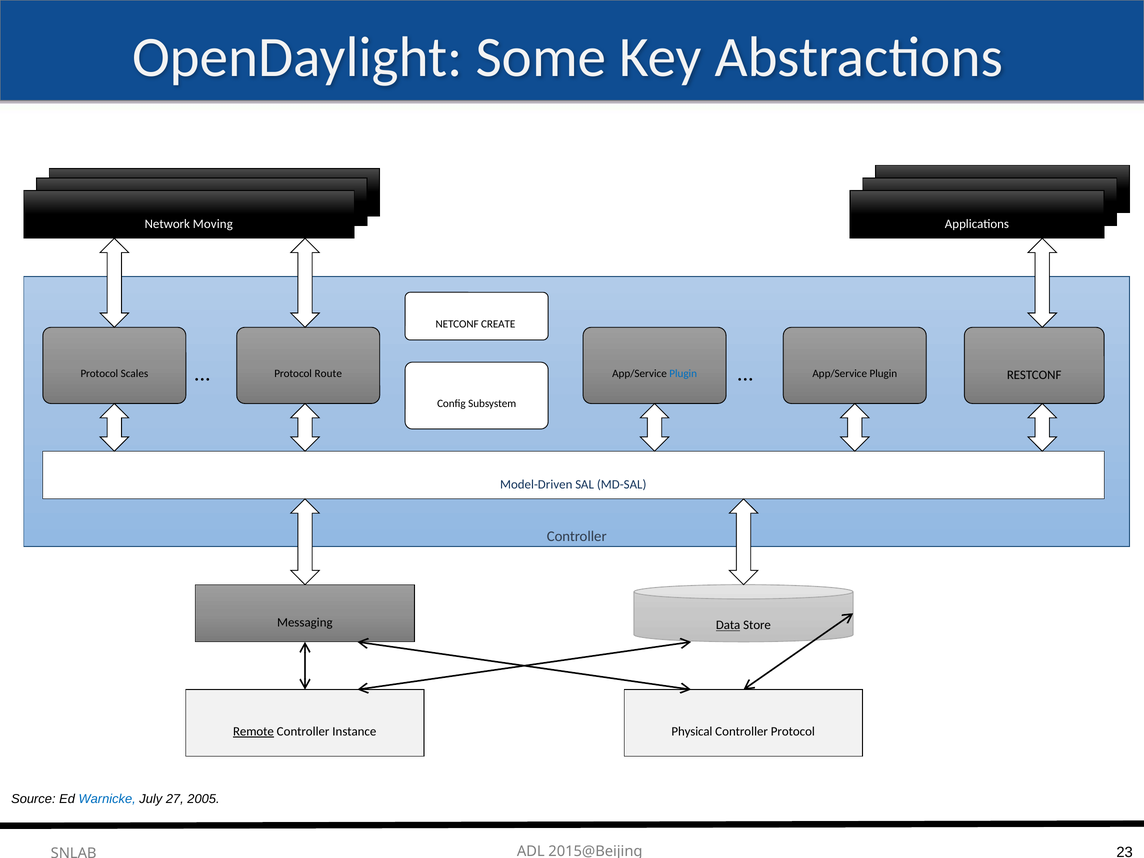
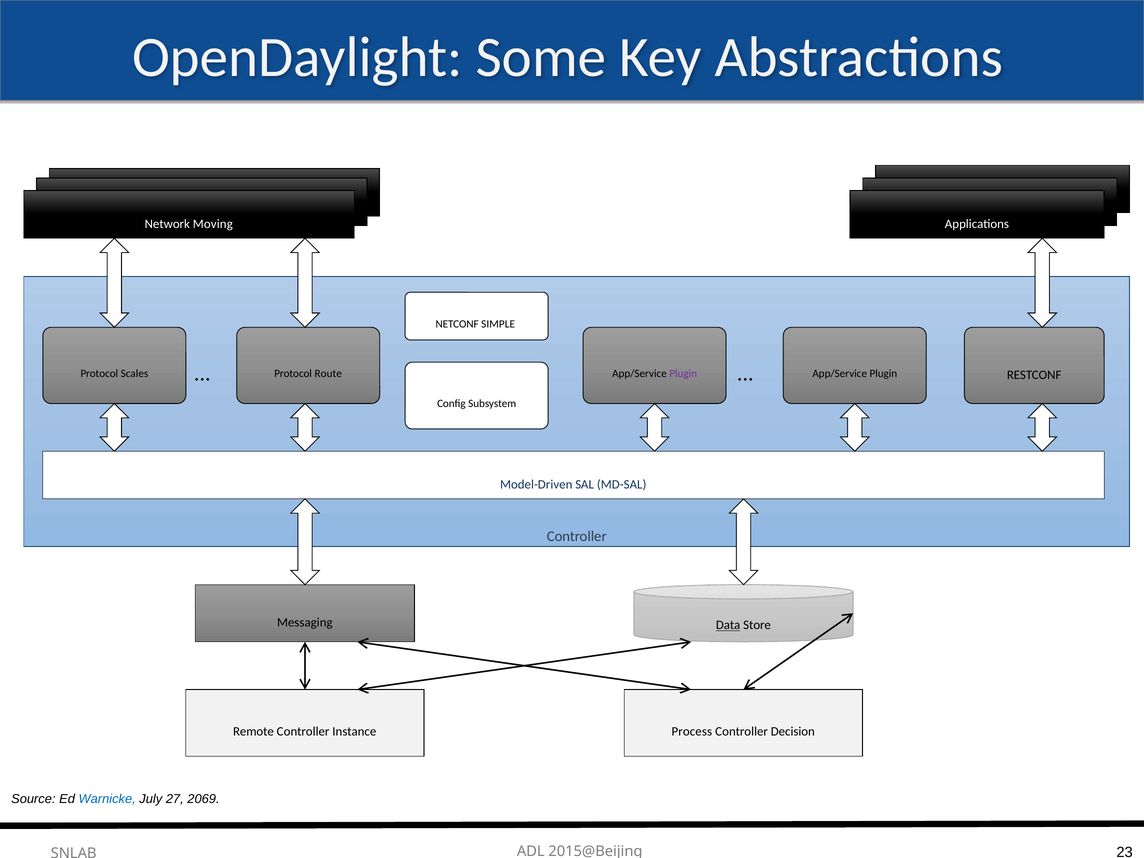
CREATE: CREATE -> SIMPLE
Plugin at (683, 374) colour: blue -> purple
Remote underline: present -> none
Physical: Physical -> Process
Controller Protocol: Protocol -> Decision
2005: 2005 -> 2069
